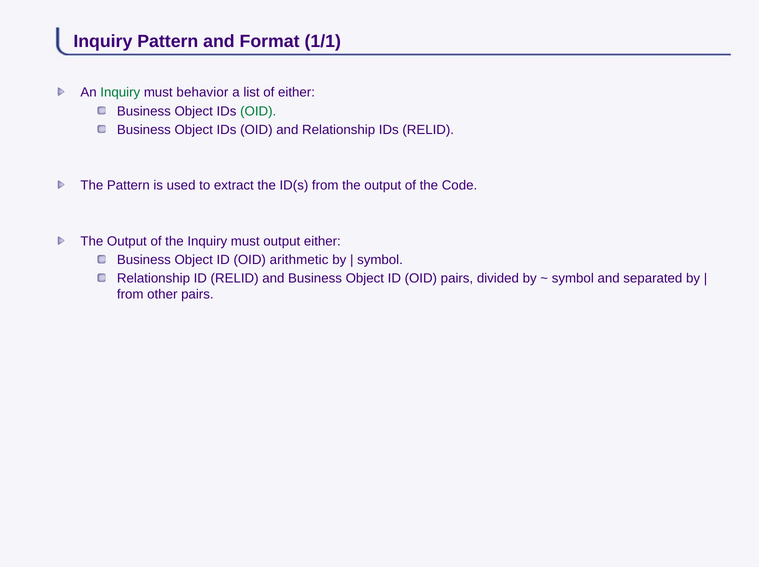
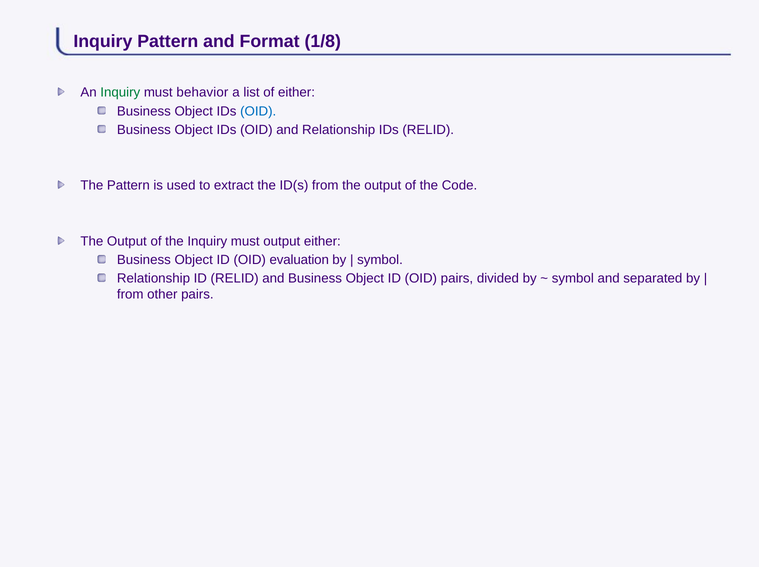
1/1: 1/1 -> 1/8
OID at (258, 111) colour: green -> blue
arithmetic: arithmetic -> evaluation
